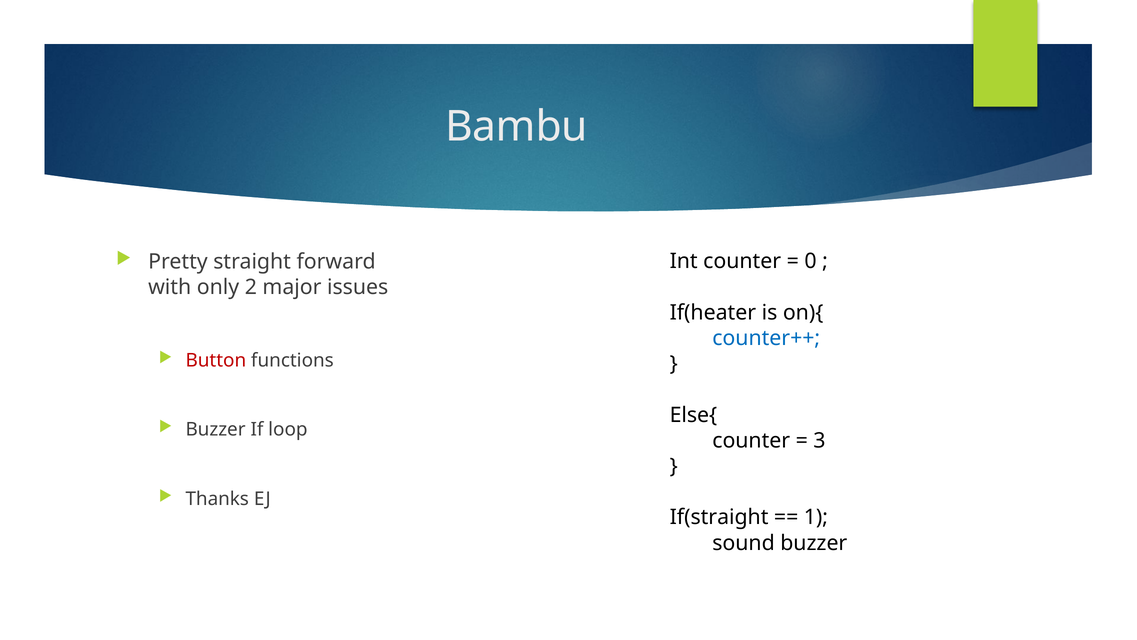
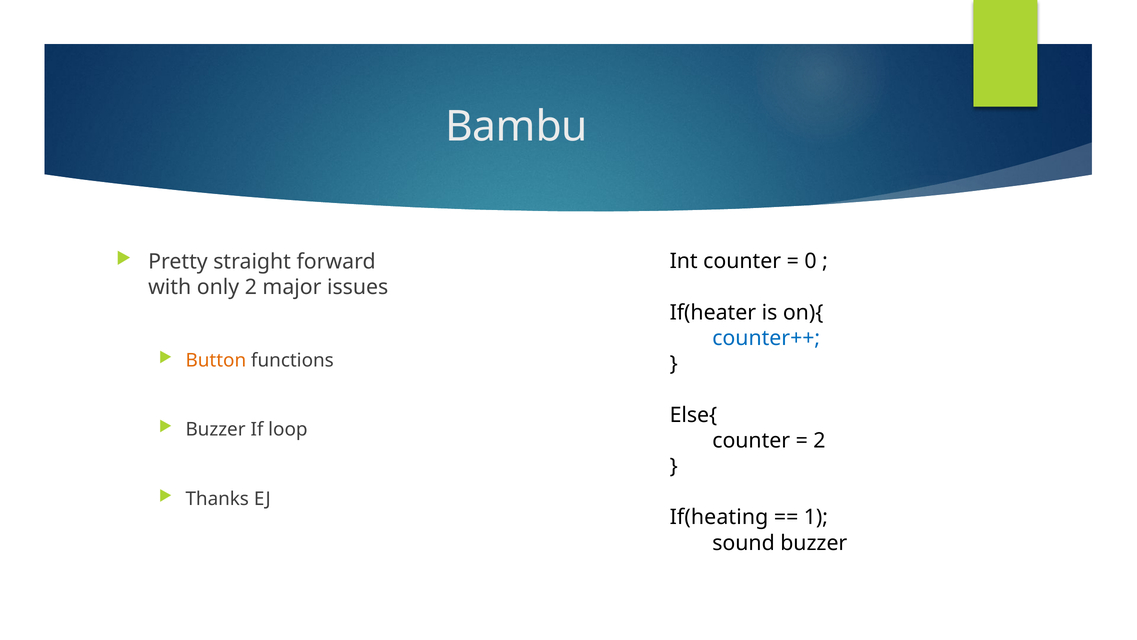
Button colour: red -> orange
3 at (819, 440): 3 -> 2
If(straight: If(straight -> If(heating
